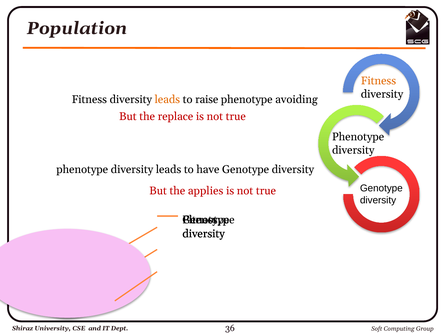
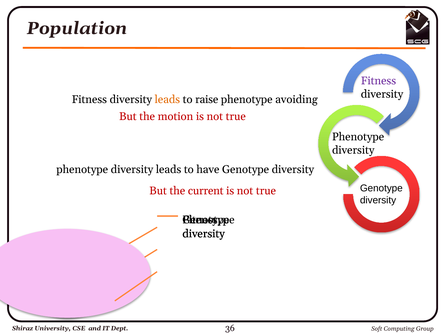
Fitness at (378, 81) colour: orange -> purple
replace: replace -> motion
applies: applies -> current
